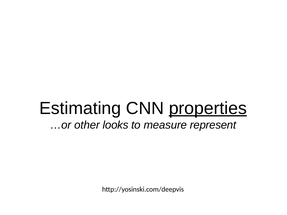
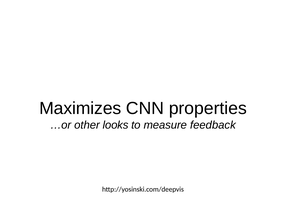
Estimating: Estimating -> Maximizes
properties underline: present -> none
represent: represent -> feedback
